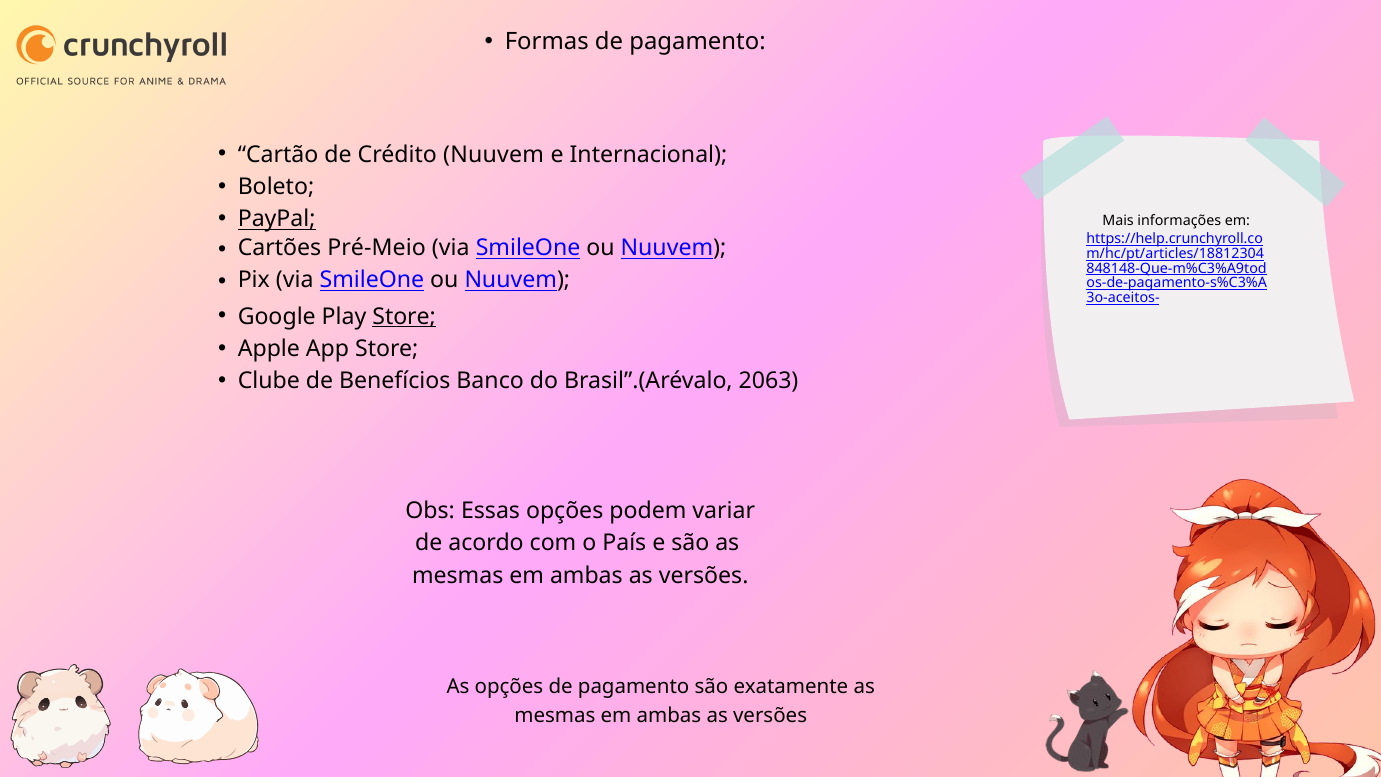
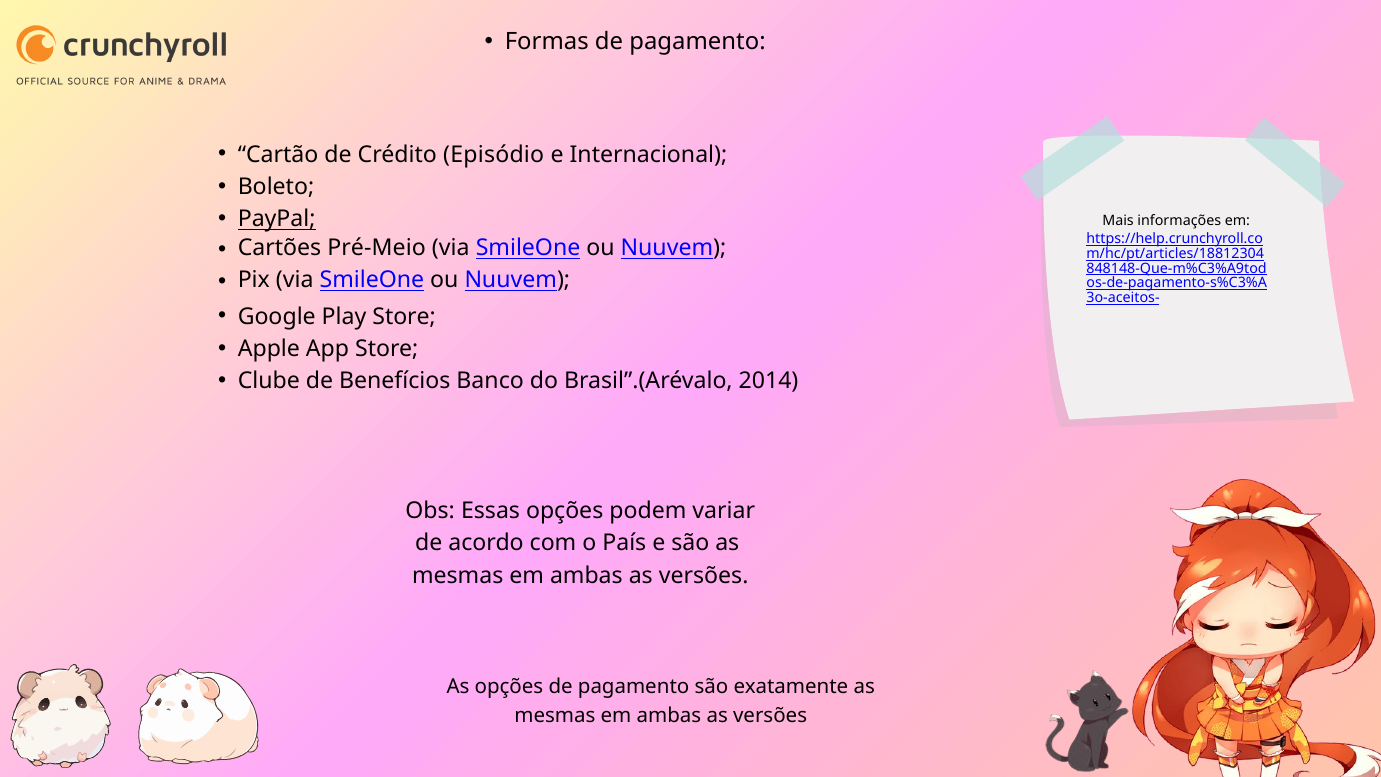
Crédito Nuuvem: Nuuvem -> Episódio
Store at (404, 316) underline: present -> none
2063: 2063 -> 2014
